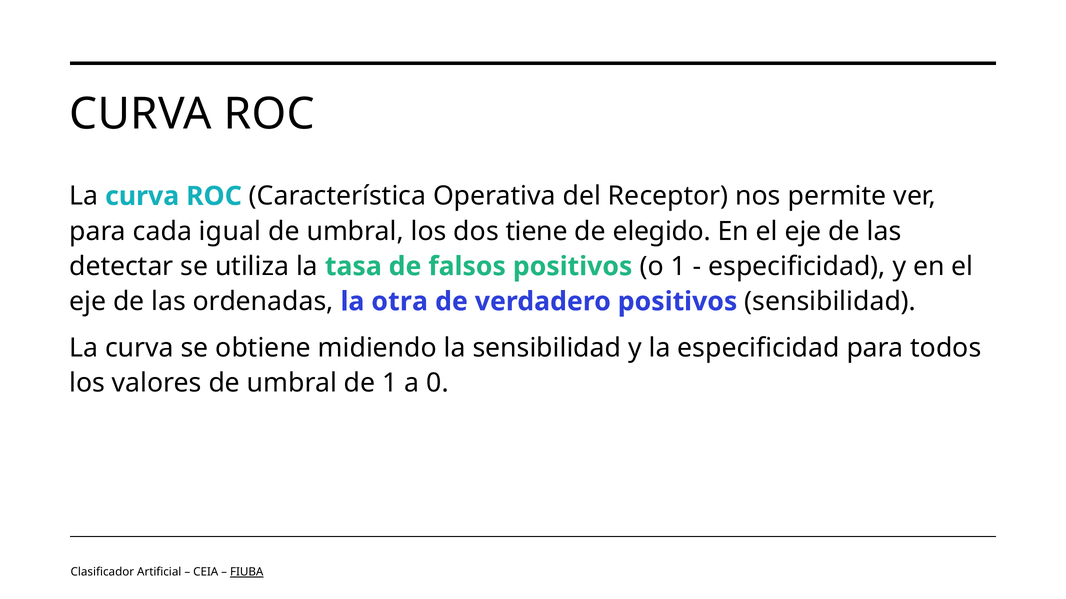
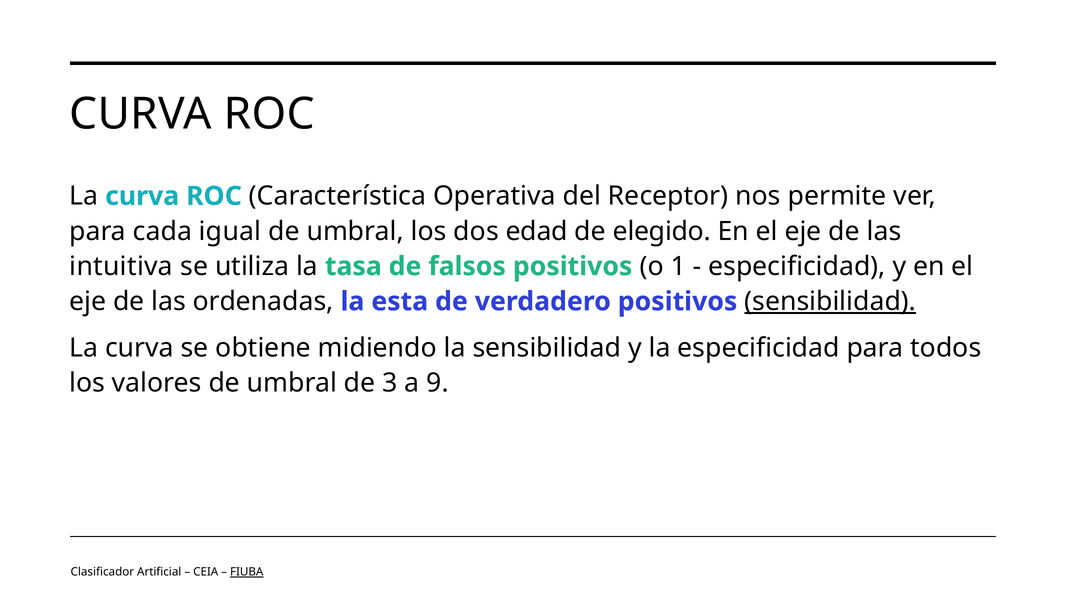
tiene: tiene -> edad
detectar: detectar -> intuitiva
otra: otra -> esta
sensibilidad at (830, 302) underline: none -> present
de 1: 1 -> 3
0: 0 -> 9
